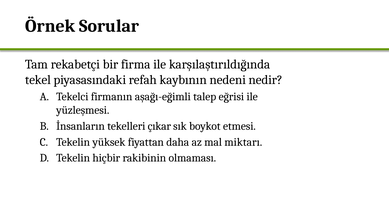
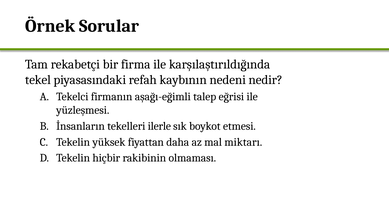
çıkar: çıkar -> ilerle
